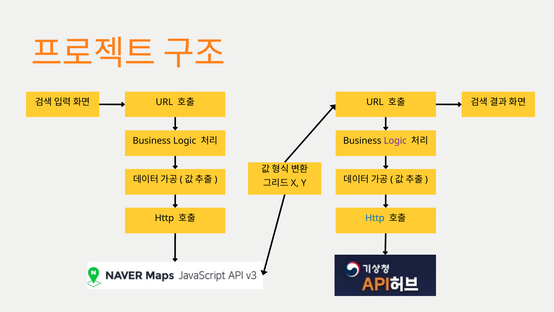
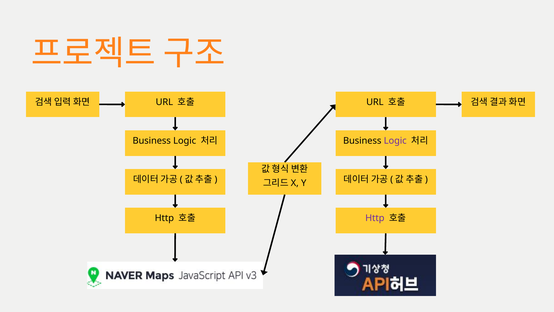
Http at (375, 218) colour: blue -> purple
